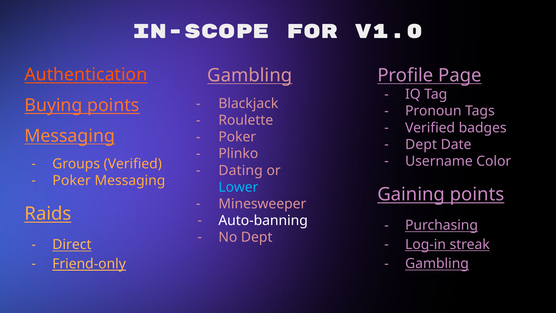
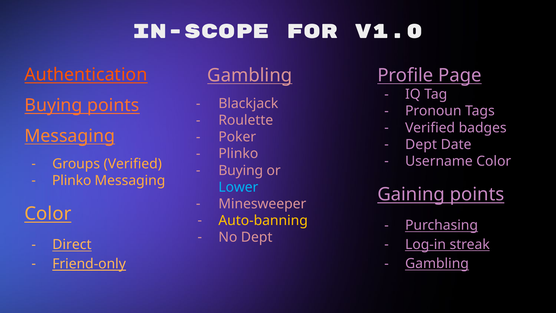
Dating at (241, 170): Dating -> Buying
Poker at (72, 180): Poker -> Plinko
Raids at (48, 214): Raids -> Color
Auto-banning colour: white -> yellow
